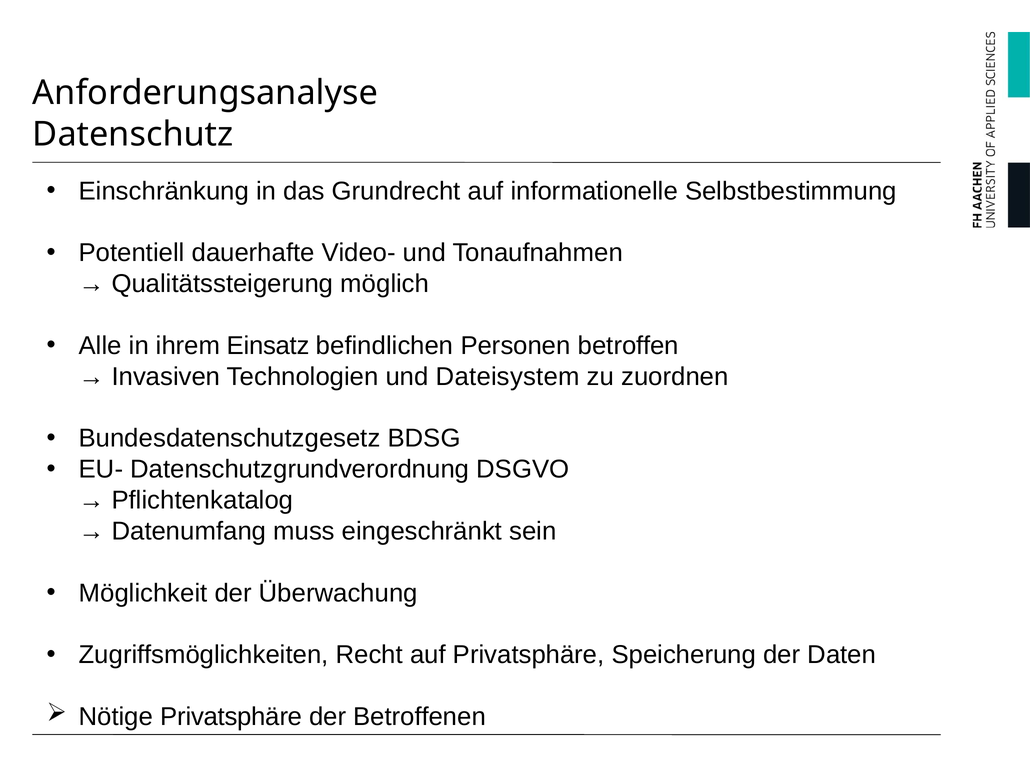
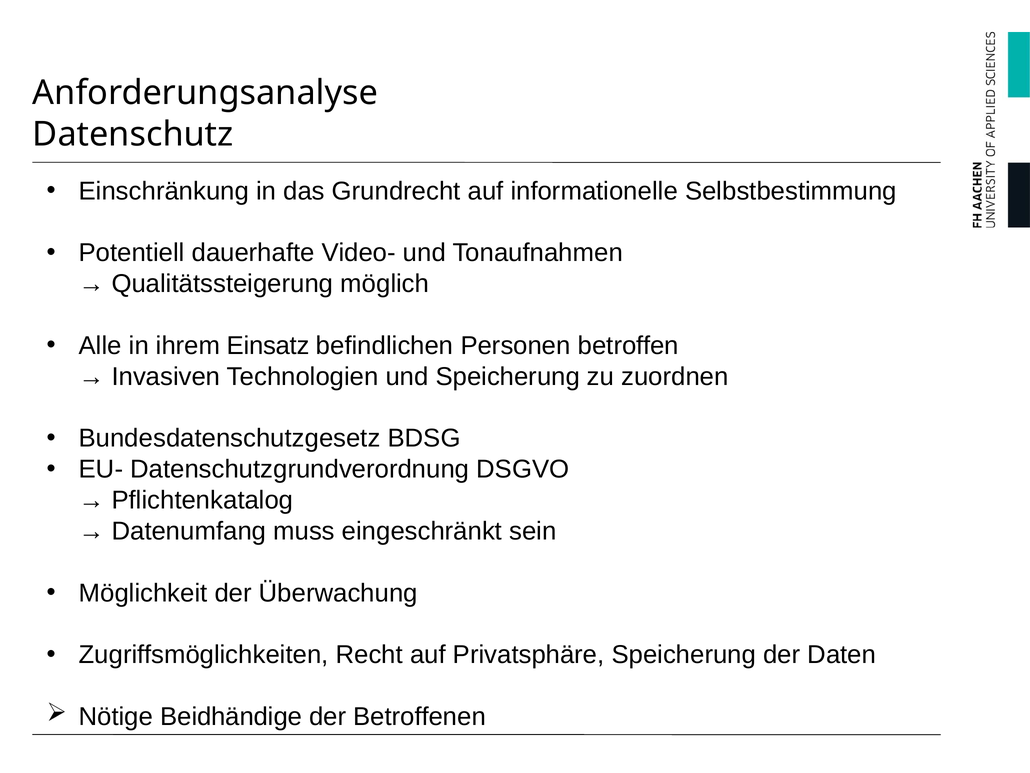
und Dateisystem: Dateisystem -> Speicherung
Nötige Privatsphäre: Privatsphäre -> Beidhändige
